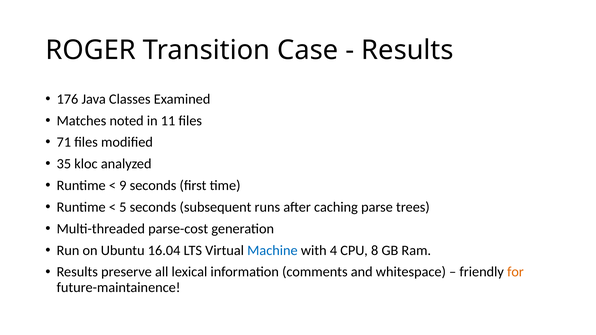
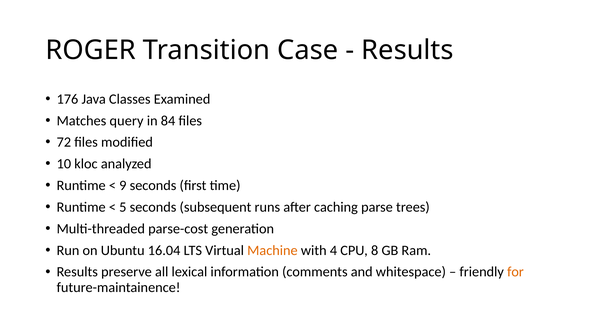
noted: noted -> query
11: 11 -> 84
71: 71 -> 72
35: 35 -> 10
Machine colour: blue -> orange
